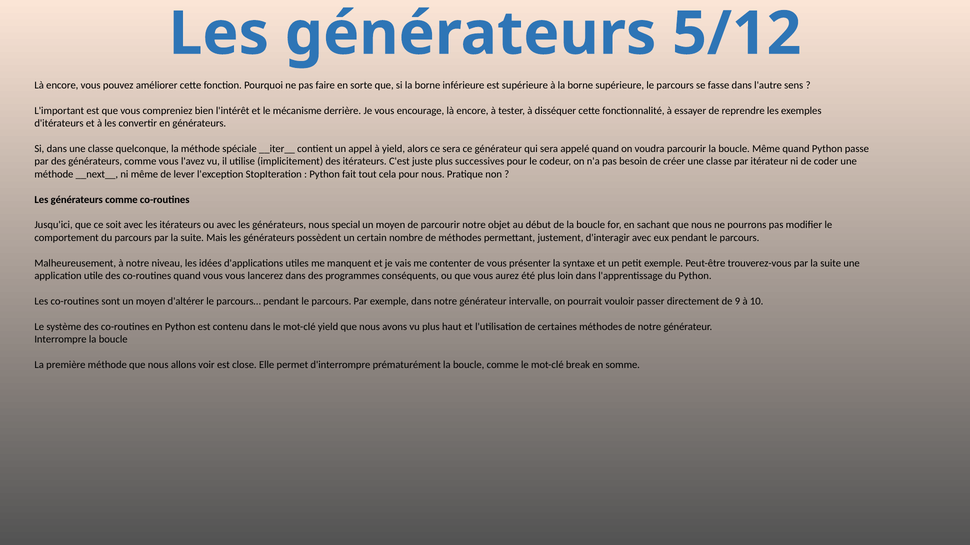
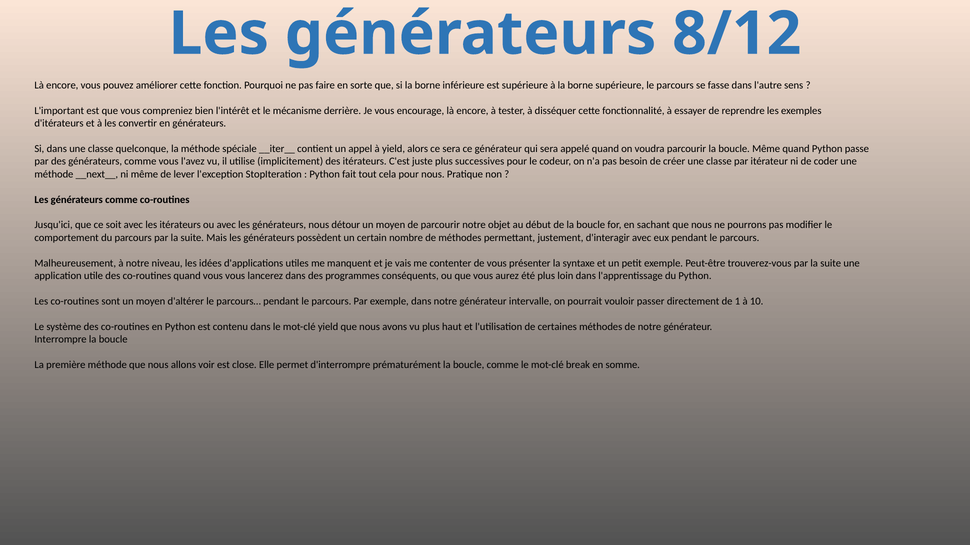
5/12: 5/12 -> 8/12
special: special -> détour
9: 9 -> 1
